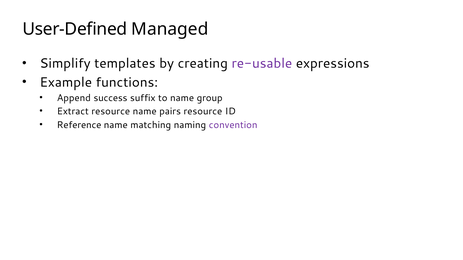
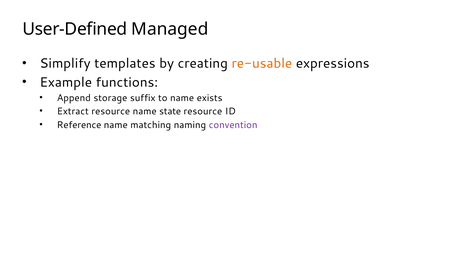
re-usable colour: purple -> orange
success: success -> storage
group: group -> exists
pairs: pairs -> state
